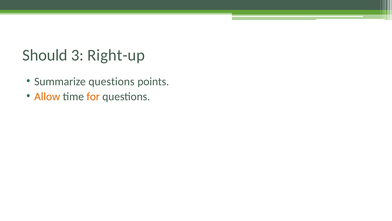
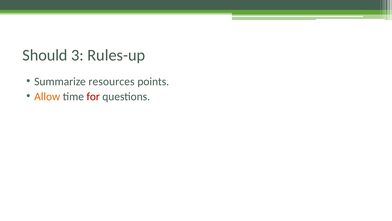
Right-up: Right-up -> Rules-up
Summarize questions: questions -> resources
for colour: orange -> red
